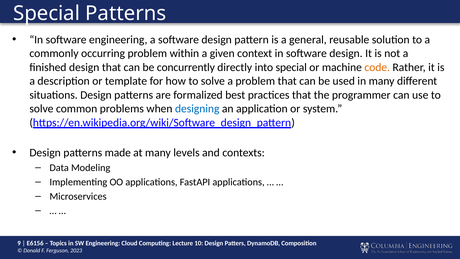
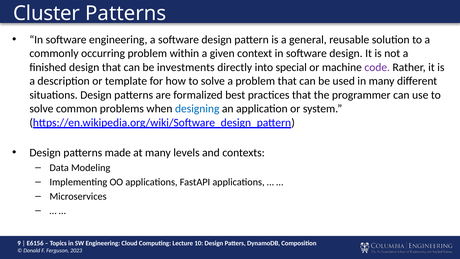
Special at (47, 13): Special -> Cluster
concurrently: concurrently -> investments
code colour: orange -> purple
